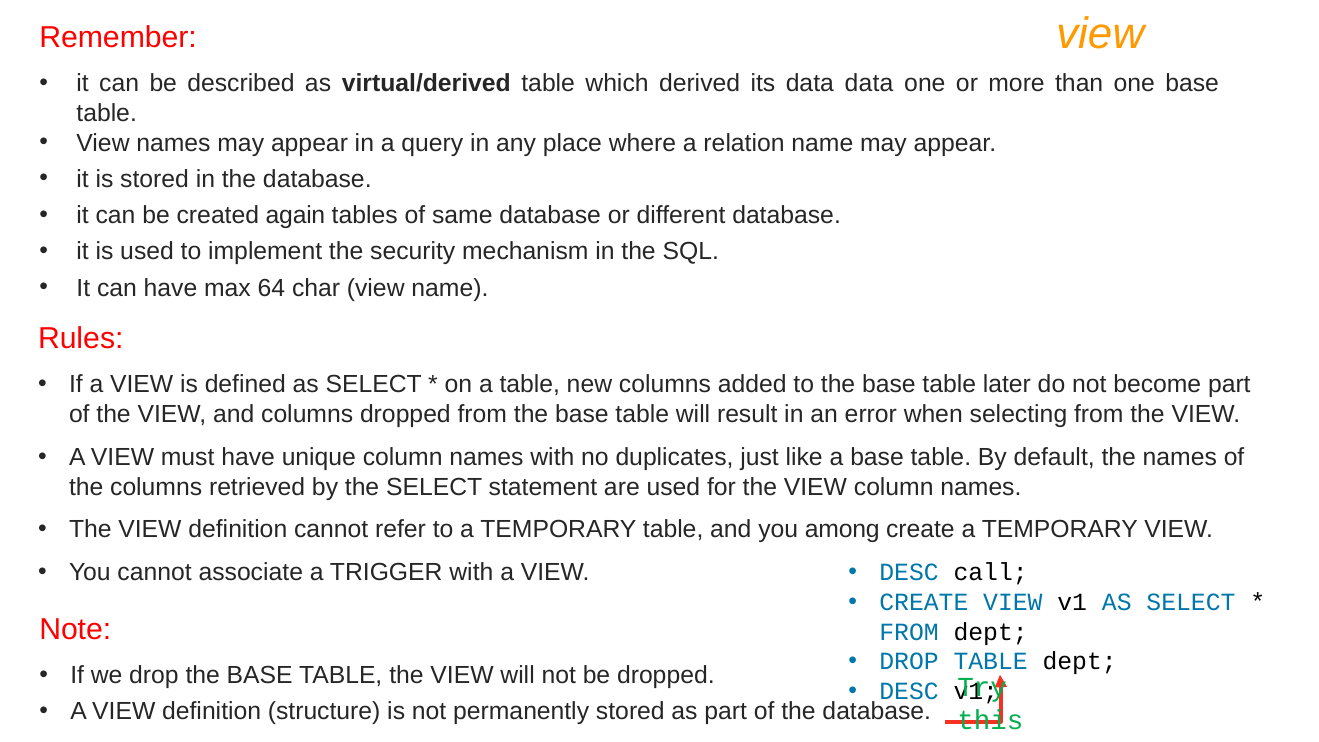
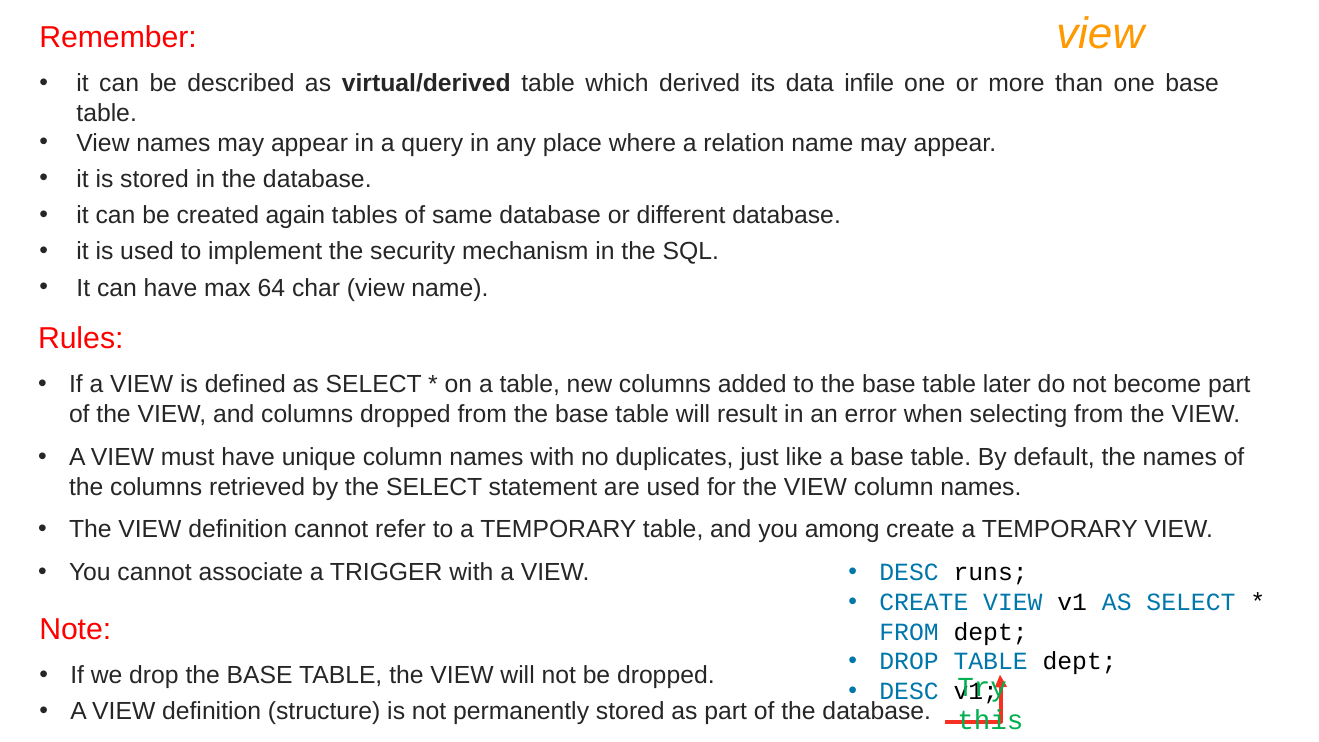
data data: data -> infile
call: call -> runs
